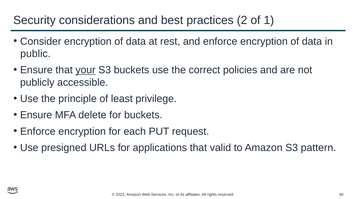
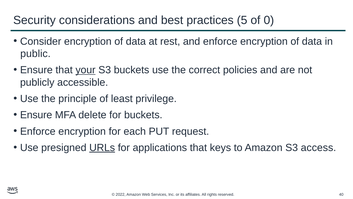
2: 2 -> 5
1: 1 -> 0
URLs underline: none -> present
valid: valid -> keys
pattern: pattern -> access
